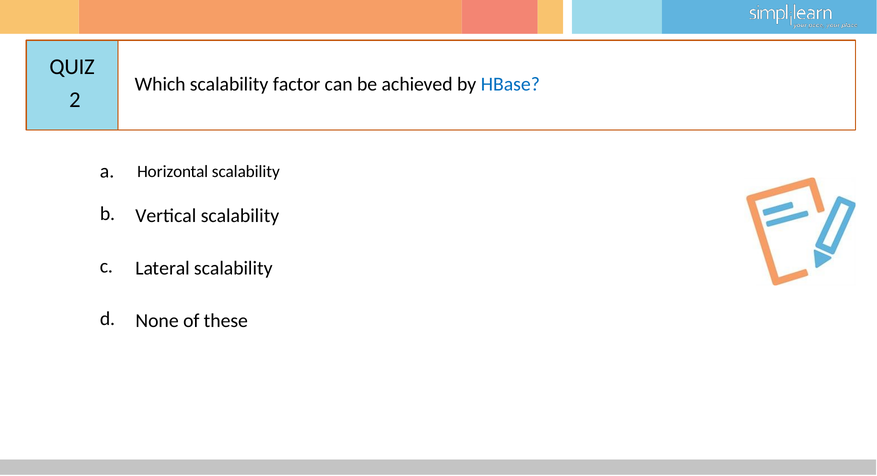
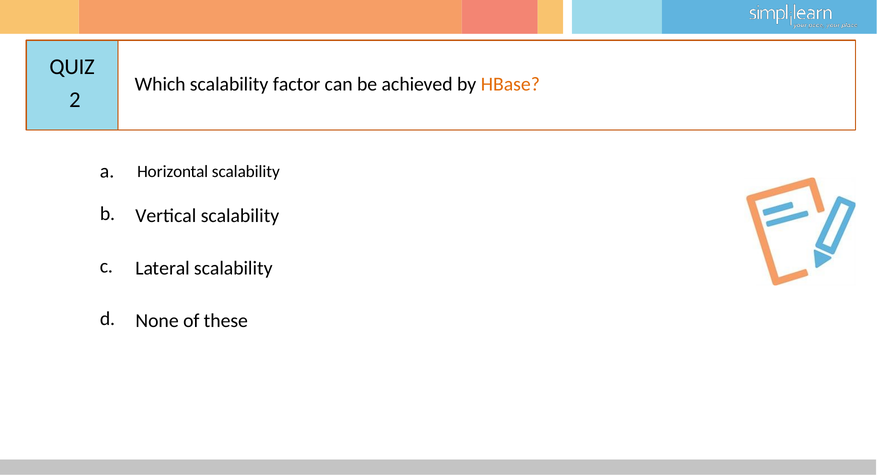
HBase colour: blue -> orange
